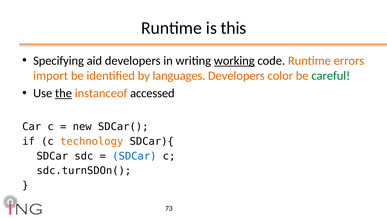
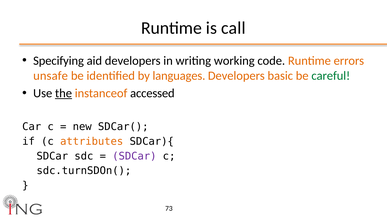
this: this -> call
working underline: present -> none
import: import -> unsafe
color: color -> basic
technology: technology -> attributes
SDCar at (134, 156) colour: blue -> purple
